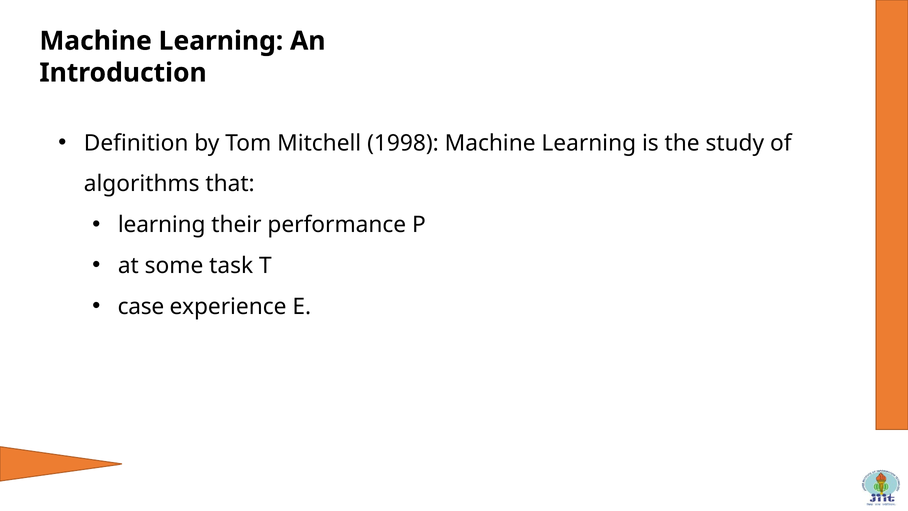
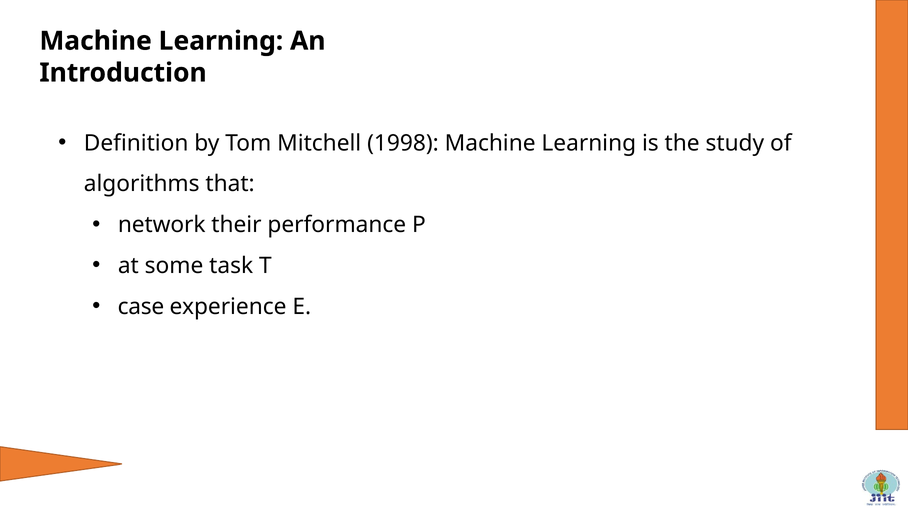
learning at (162, 225): learning -> network
